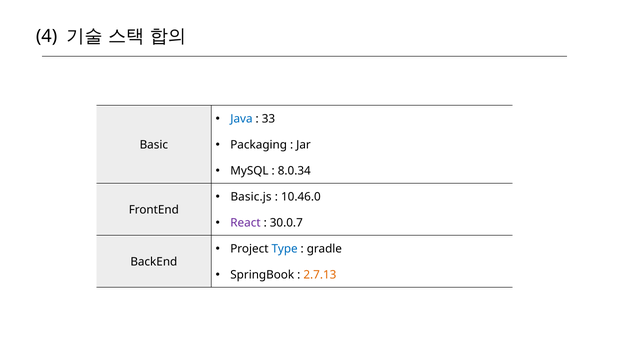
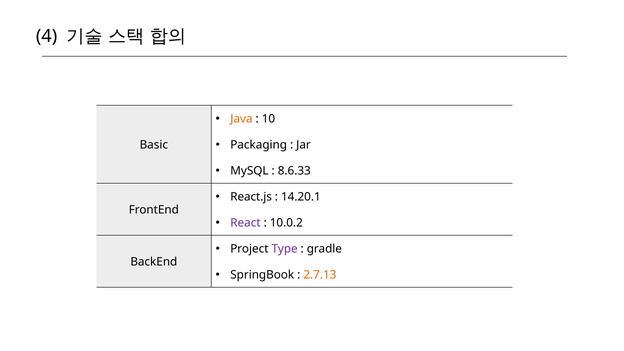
Java colour: blue -> orange
33: 33 -> 10
8.0.34: 8.0.34 -> 8.6.33
Basic.js: Basic.js -> React.js
10.46.0: 10.46.0 -> 14.20.1
30.0.7: 30.0.7 -> 10.0.2
Type colour: blue -> purple
